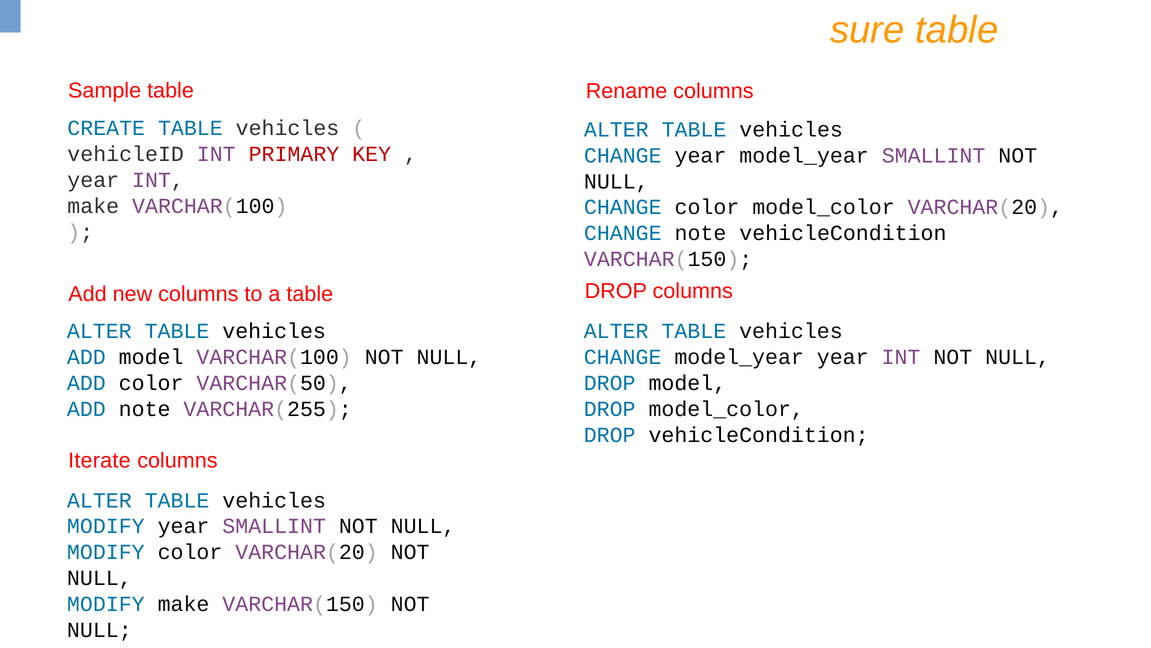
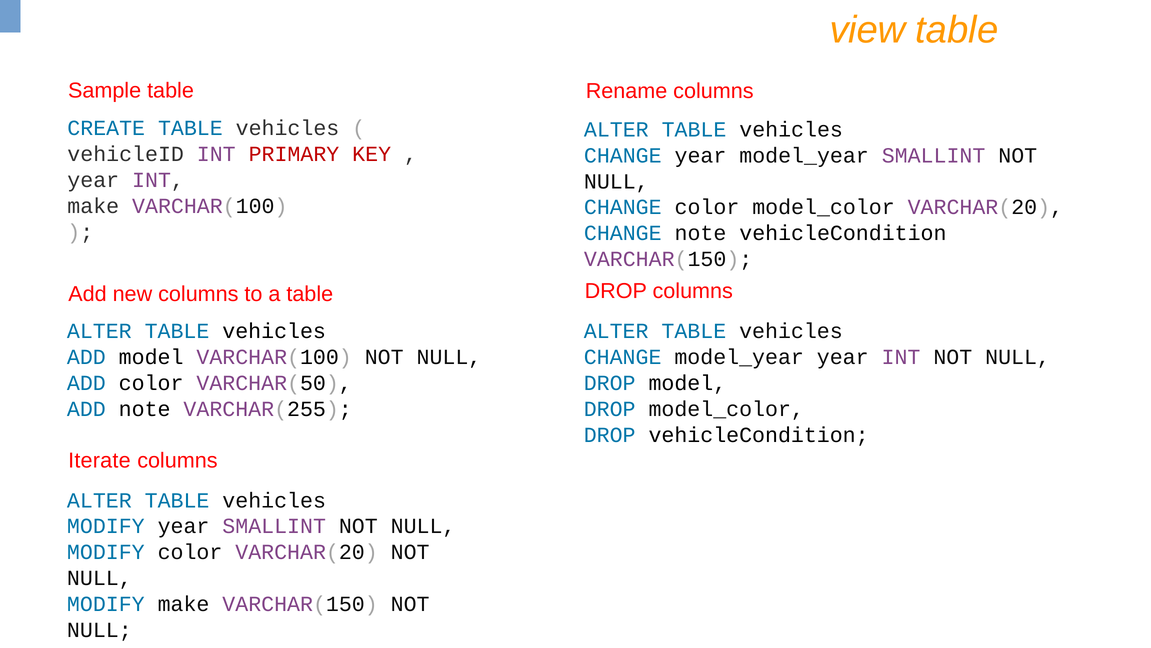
sure: sure -> view
